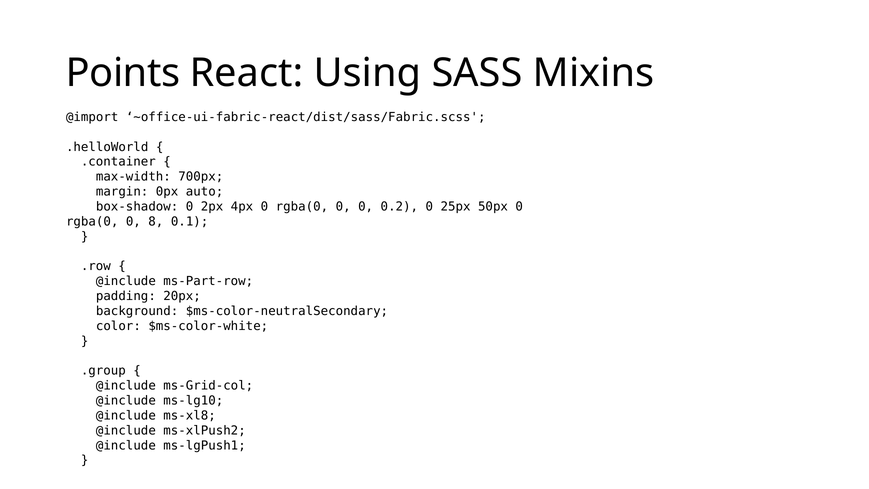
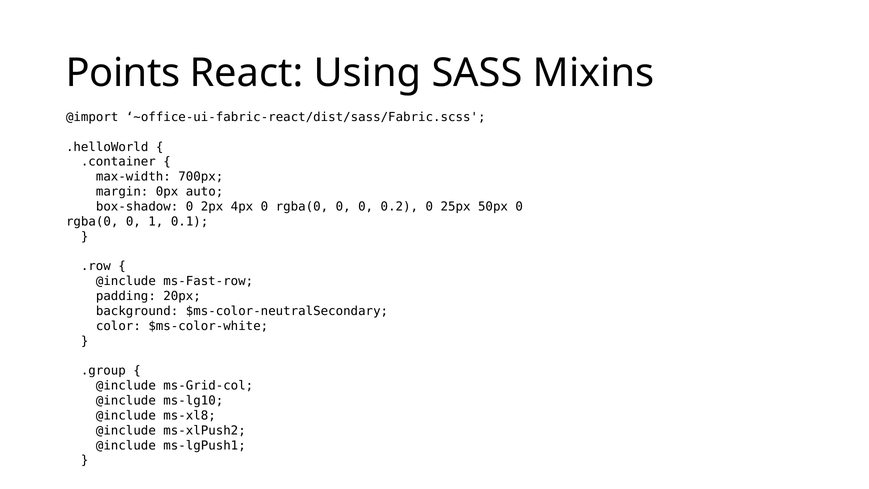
8: 8 -> 1
ms-Part-row: ms-Part-row -> ms-Fast-row
